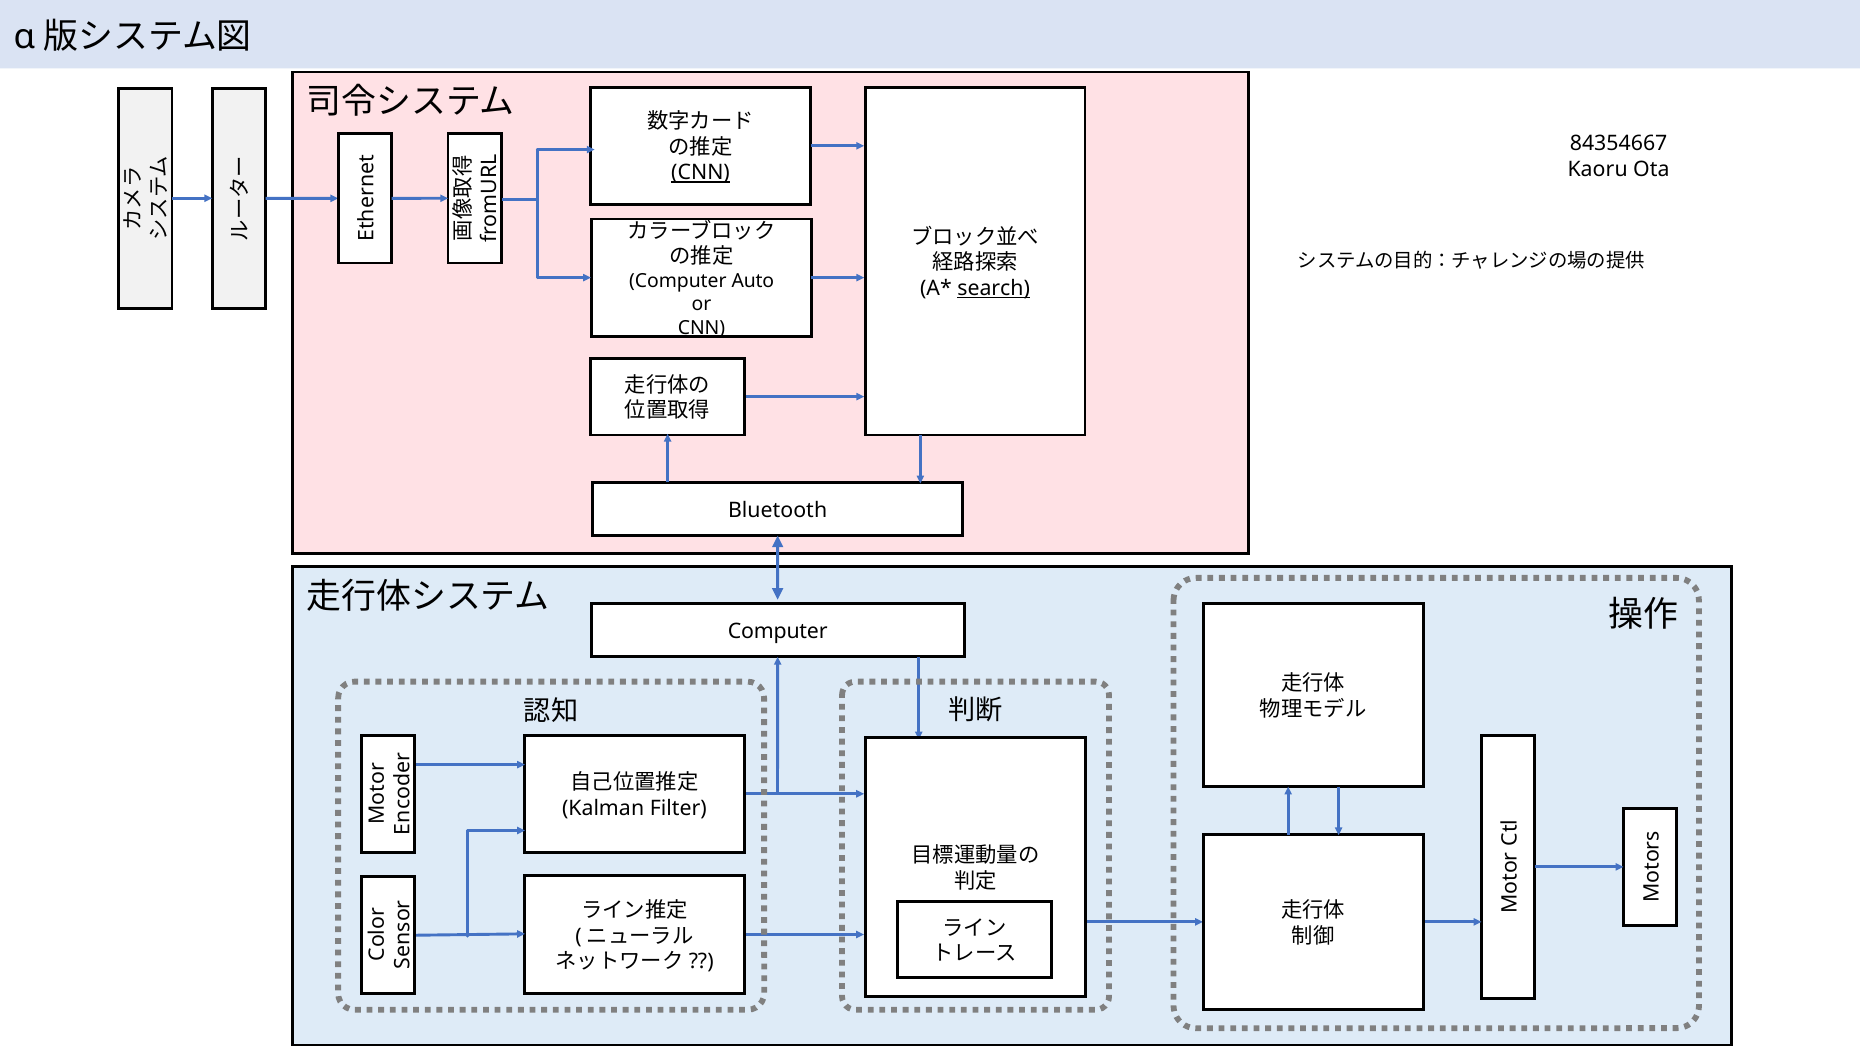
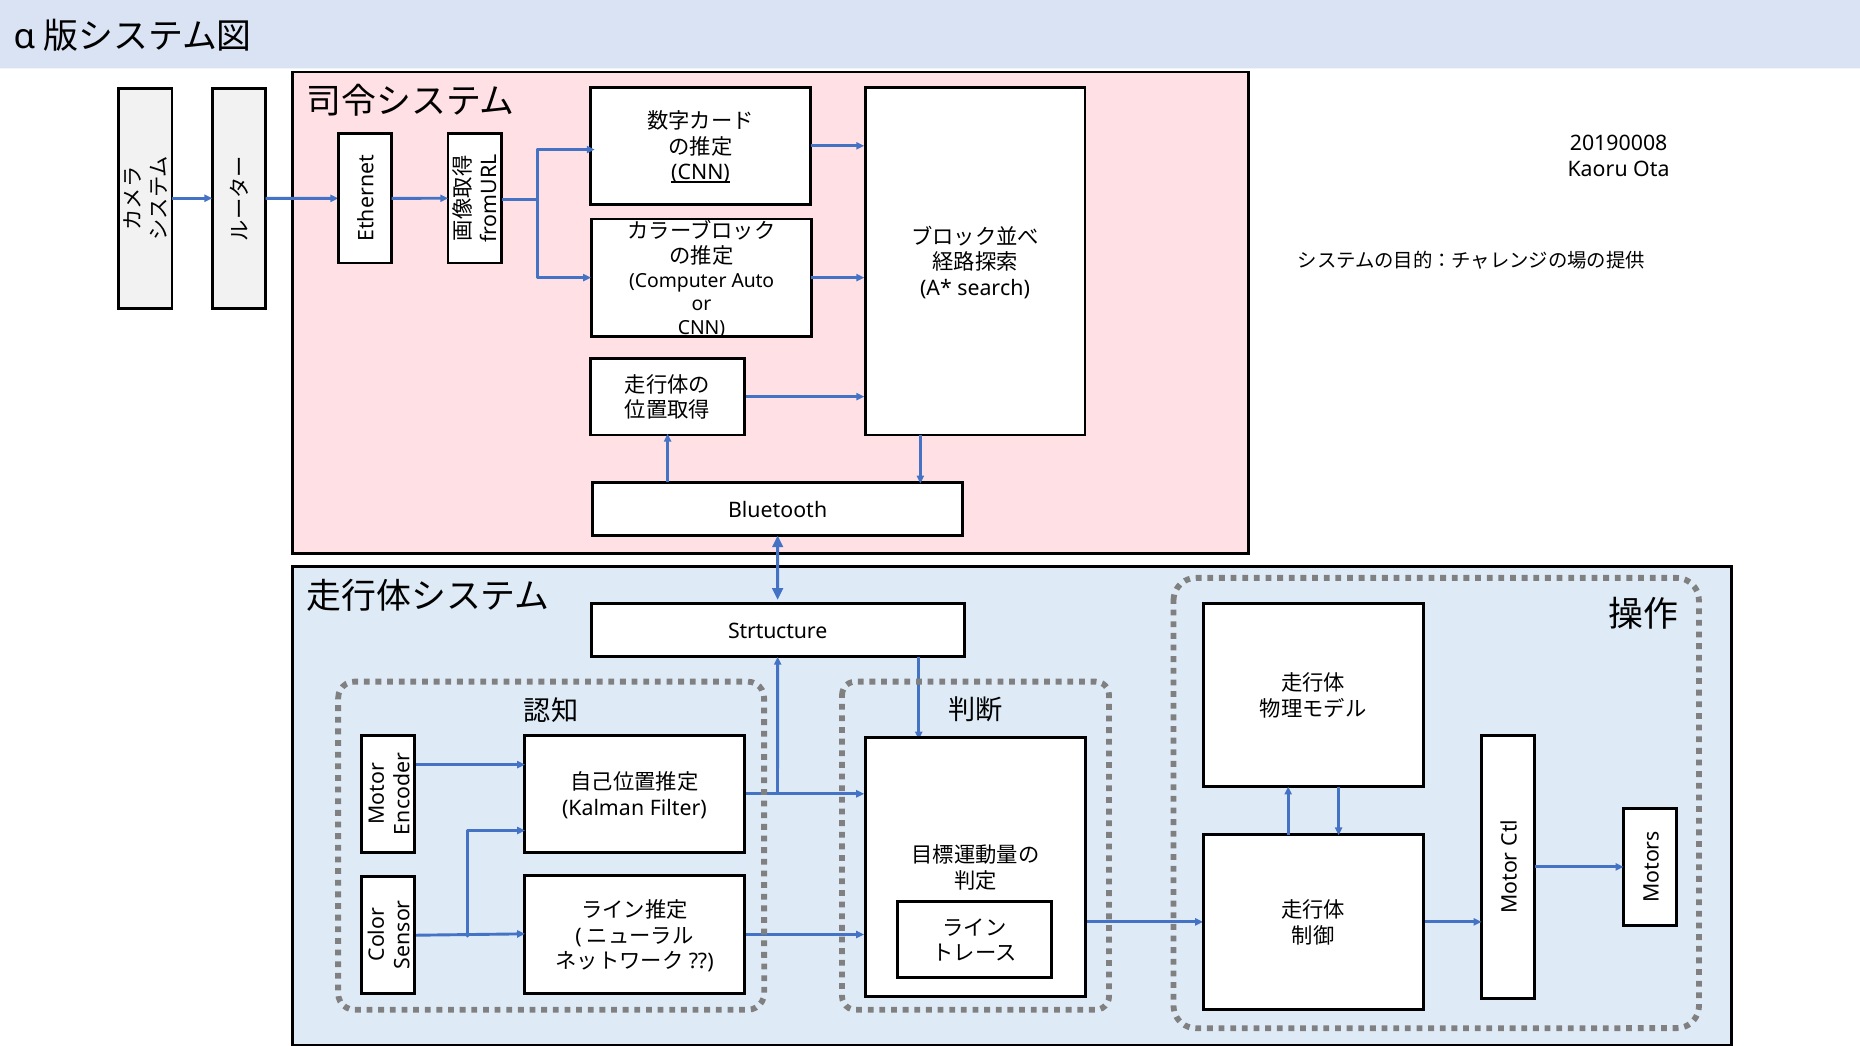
84354667: 84354667 -> 20190008
search underline: present -> none
Computer at (778, 632): Computer -> Strtucture
